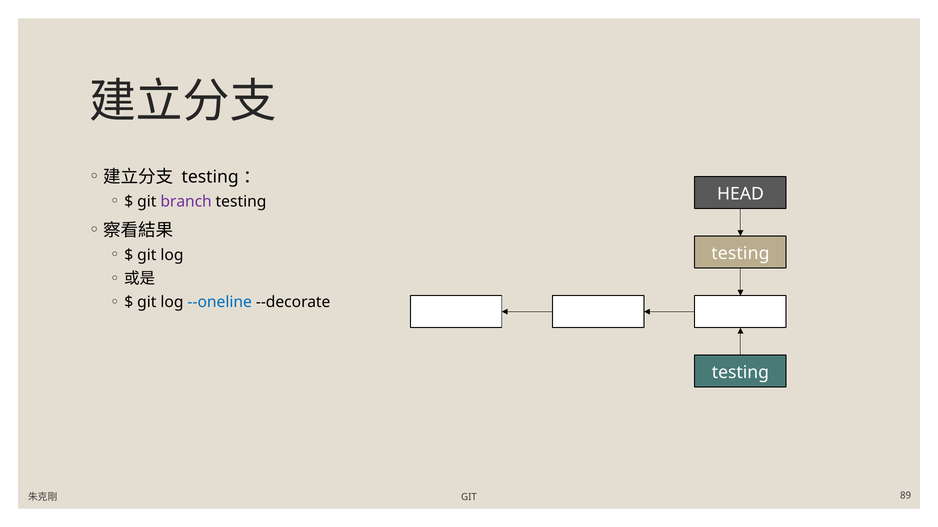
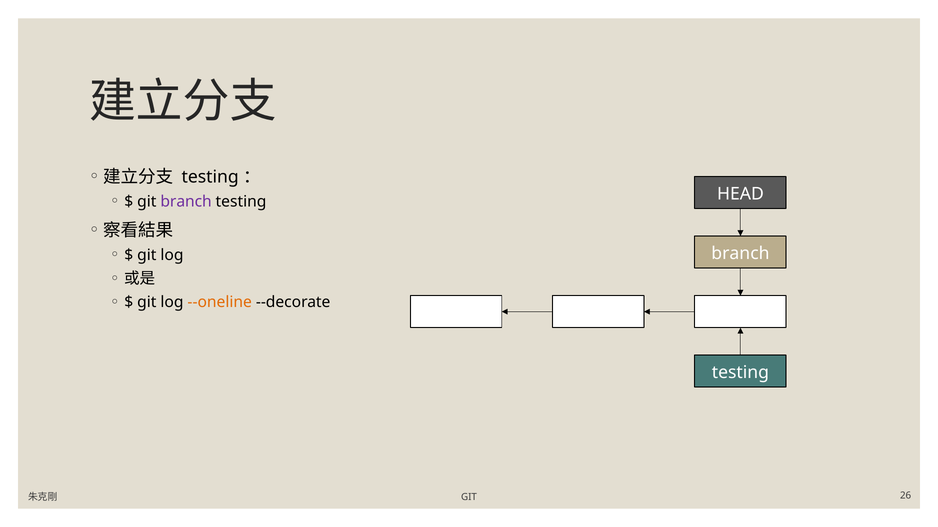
testing at (740, 254): testing -> branch
--oneline colour: blue -> orange
89: 89 -> 26
